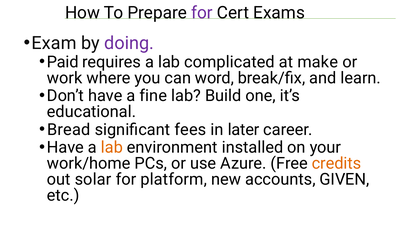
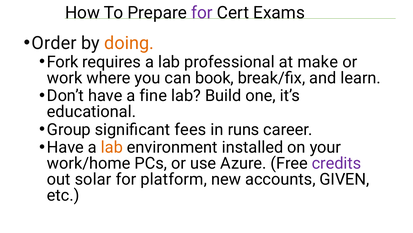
Exam: Exam -> Order
doing colour: purple -> orange
Paid: Paid -> Fork
complicated: complicated -> professional
word: word -> book
Bread: Bread -> Group
later: later -> runs
credits colour: orange -> purple
